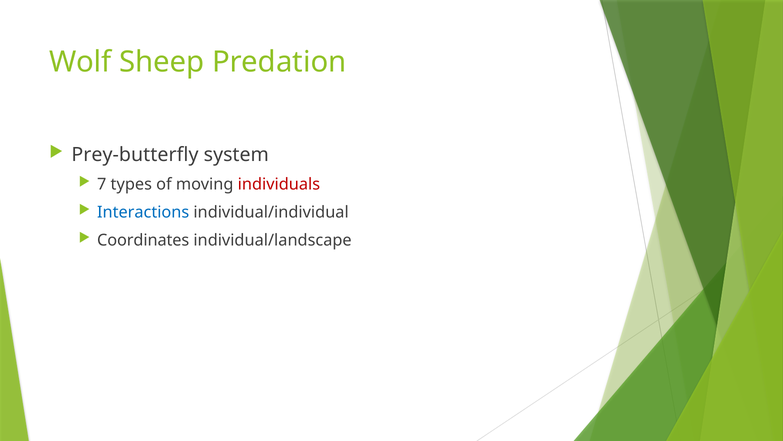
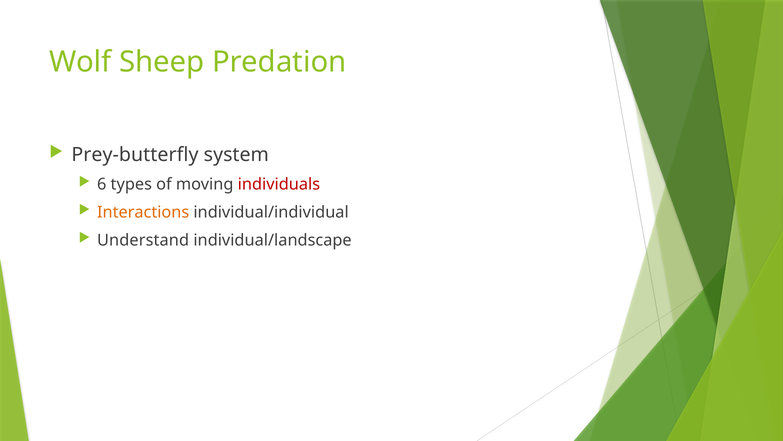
7: 7 -> 6
Interactions colour: blue -> orange
Coordinates: Coordinates -> Understand
